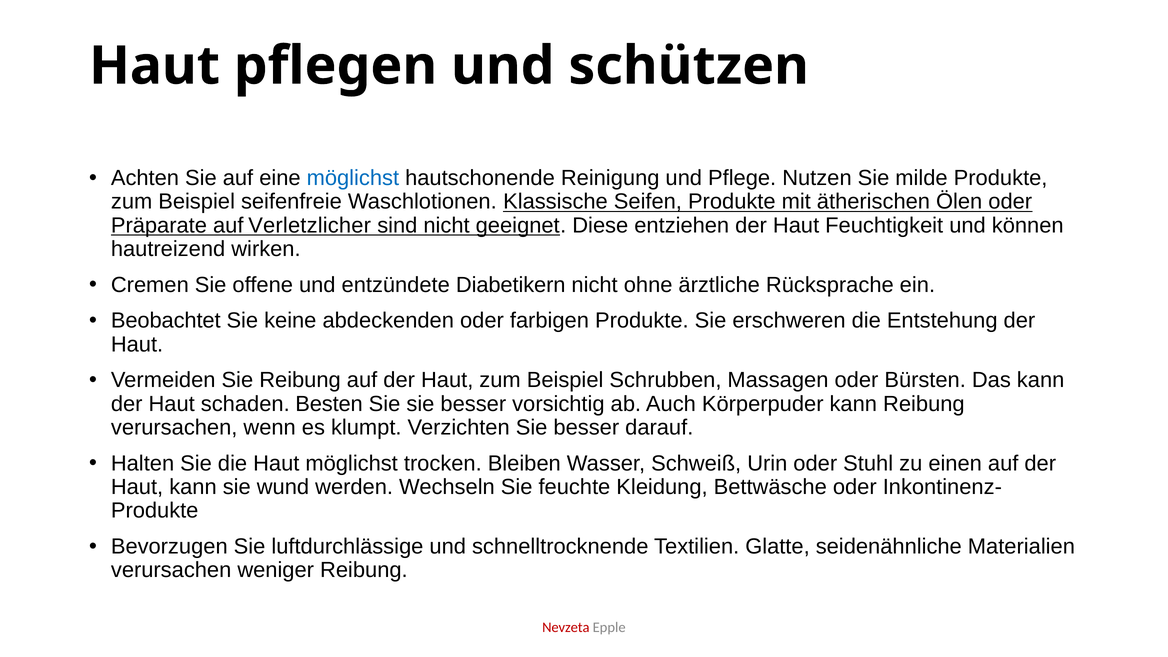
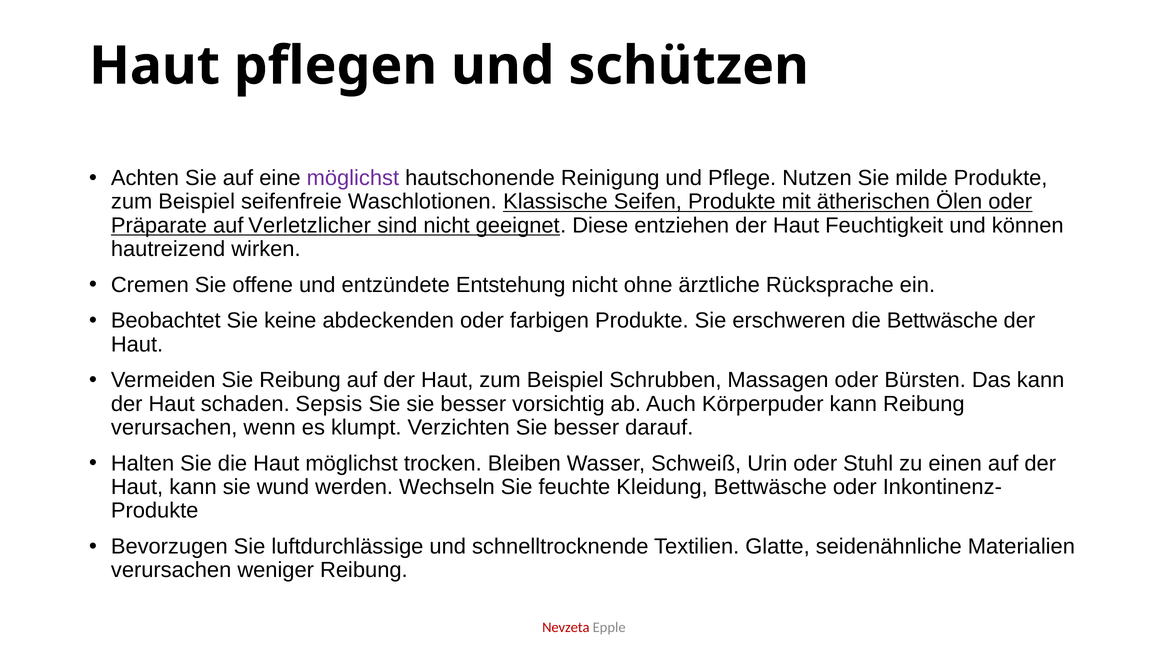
möglichst at (353, 178) colour: blue -> purple
Diabetikern: Diabetikern -> Entstehung
die Entstehung: Entstehung -> Bettwäsche
Besten: Besten -> Sepsis
